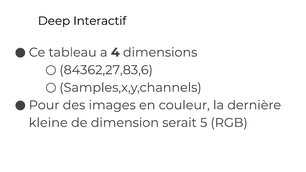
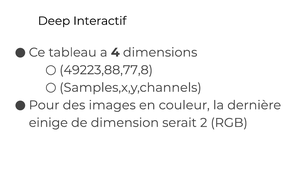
84362,27,83,6: 84362,27,83,6 -> 49223,88,77,8
kleine: kleine -> einige
5: 5 -> 2
